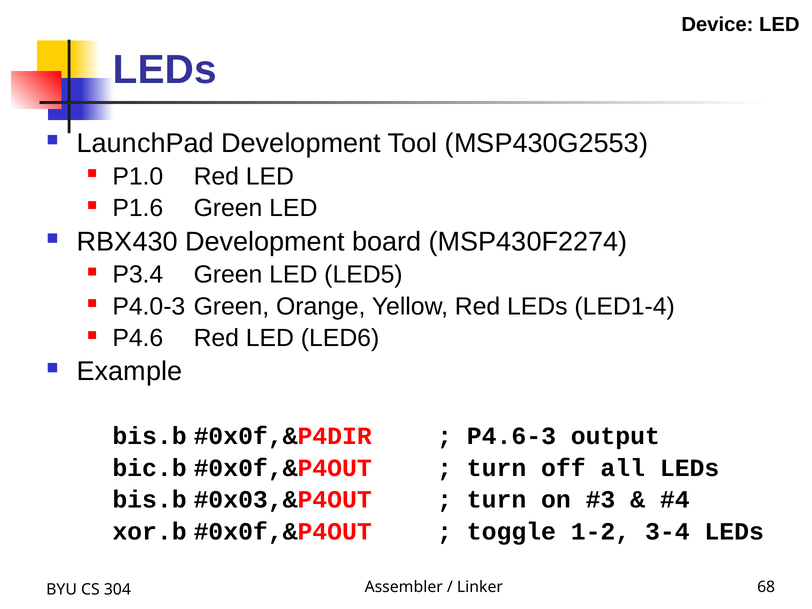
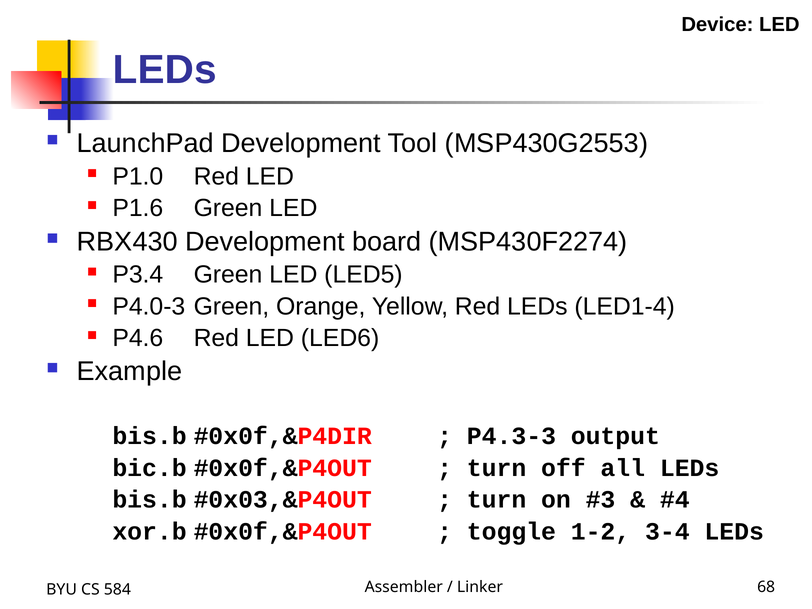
P4.6-3: P4.6-3 -> P4.3-3
304: 304 -> 584
